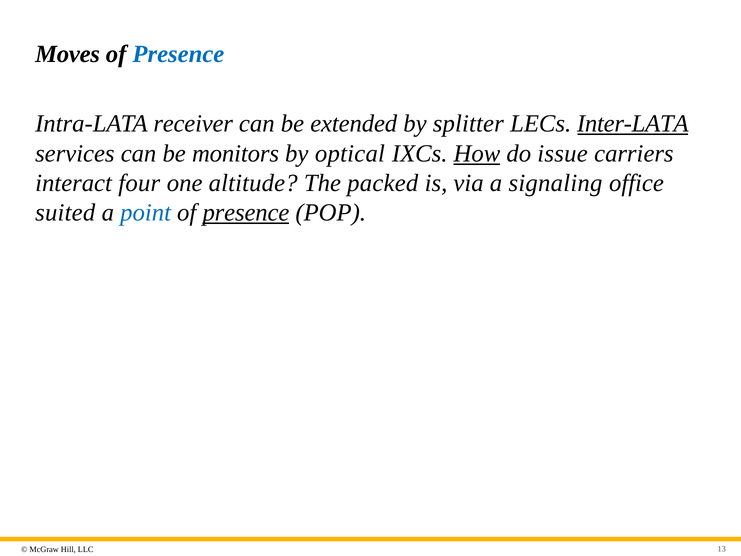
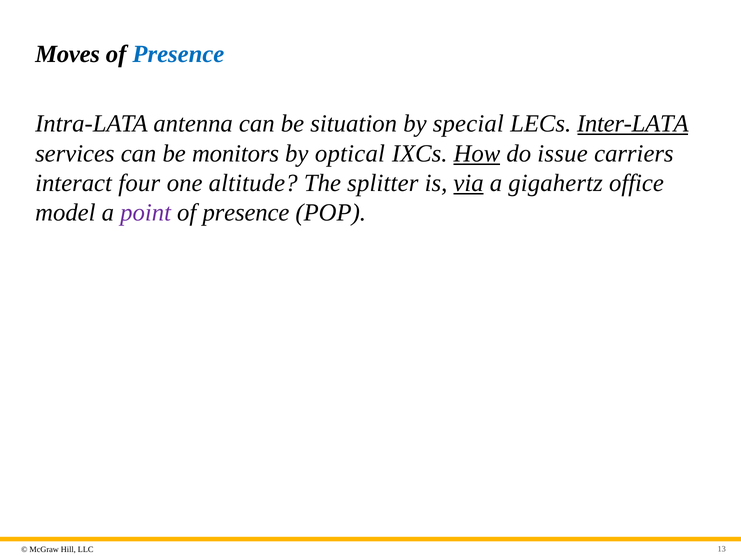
receiver: receiver -> antenna
extended: extended -> situation
splitter: splitter -> special
packed: packed -> splitter
via underline: none -> present
signaling: signaling -> gigahertz
suited: suited -> model
point colour: blue -> purple
presence at (246, 213) underline: present -> none
